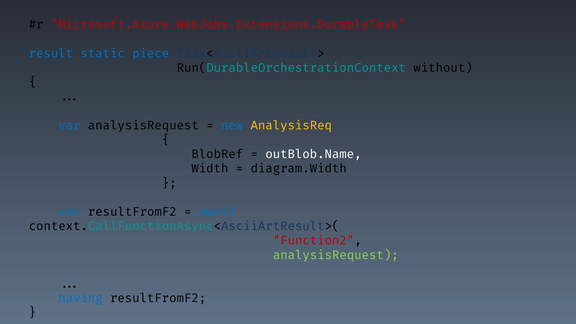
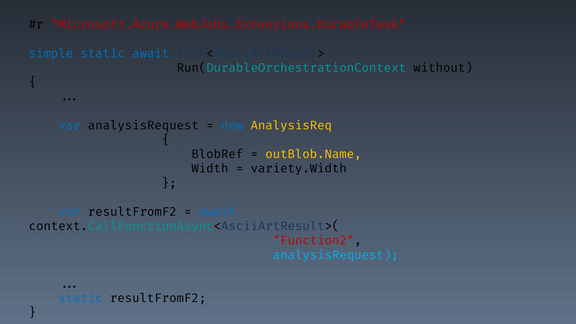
result: result -> simple
static piece: piece -> await
outBlob.Name colour: white -> yellow
diagram.Width: diagram.Width -> variety.Width
analysisRequest at (336, 255) colour: light green -> light blue
having at (81, 298): having -> static
